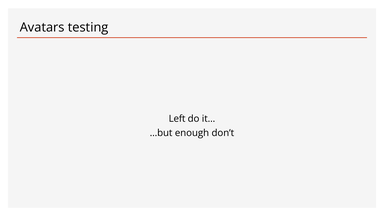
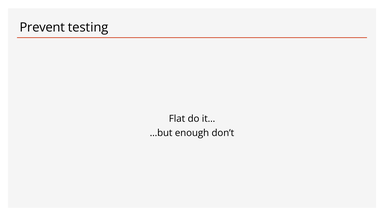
Avatars: Avatars -> Prevent
Left: Left -> Flat
